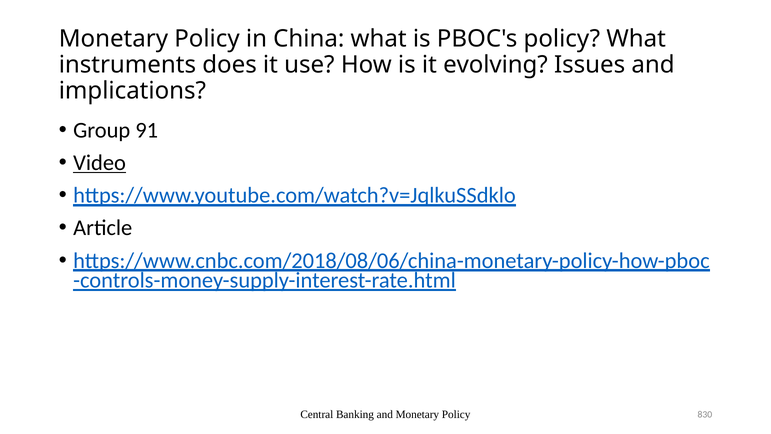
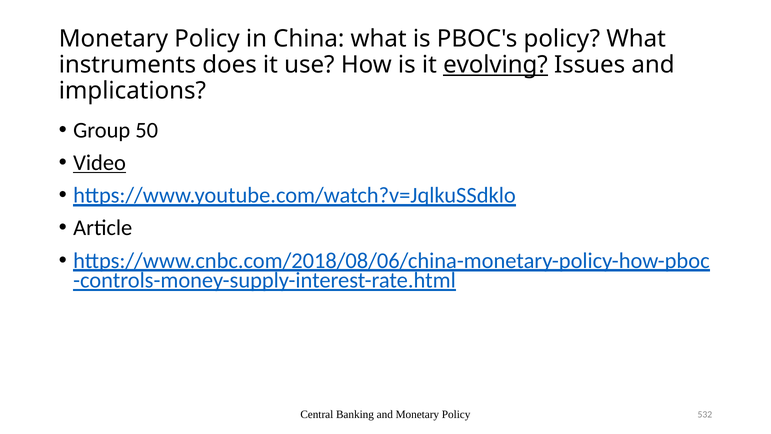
evolving underline: none -> present
91: 91 -> 50
830: 830 -> 532
